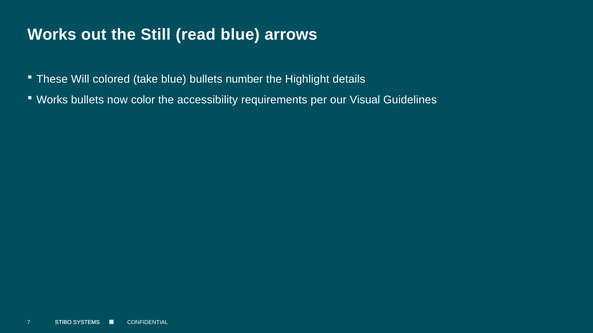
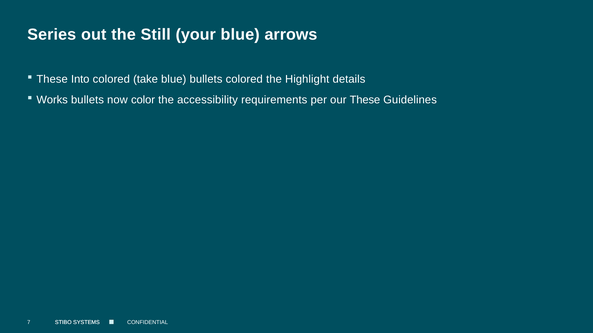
Works at (52, 35): Works -> Series
read: read -> your
Will: Will -> Into
bullets number: number -> colored
our Visual: Visual -> These
